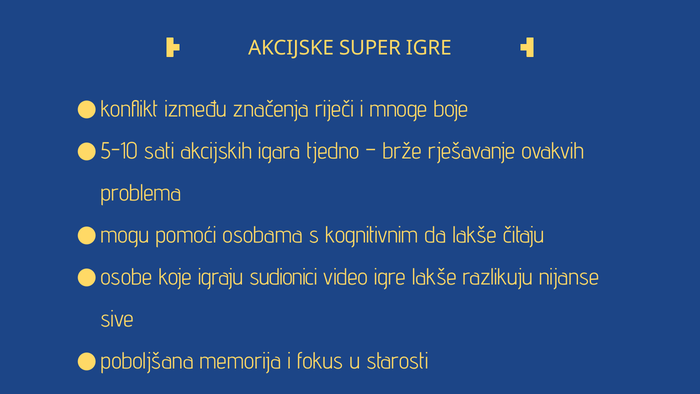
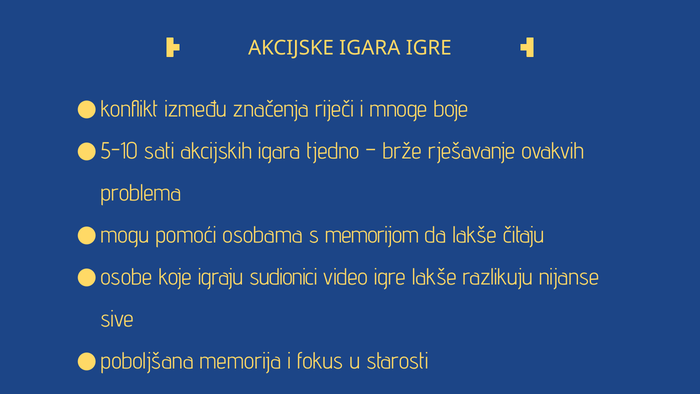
AKCIJSKE SUPER: SUPER -> IGARA
kognitivnim: kognitivnim -> memorijom
